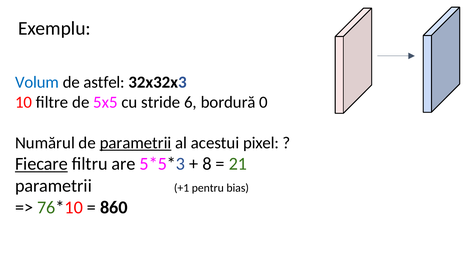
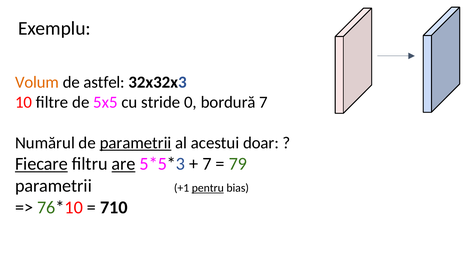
Volum colour: blue -> orange
6: 6 -> 0
bordură 0: 0 -> 7
pixel: pixel -> doar
are underline: none -> present
8 at (207, 164): 8 -> 7
21: 21 -> 79
pentru underline: none -> present
860: 860 -> 710
